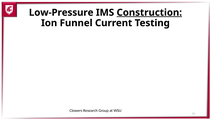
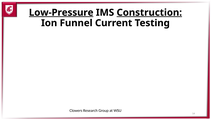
Low-Pressure underline: none -> present
